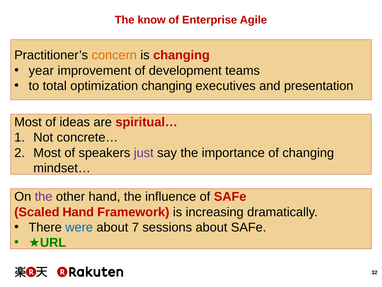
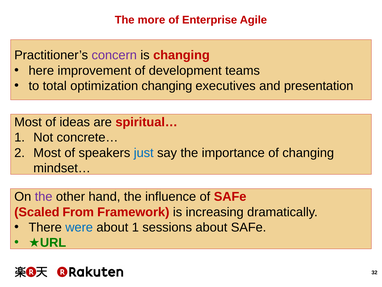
know: know -> more
concern colour: orange -> purple
year: year -> here
just colour: purple -> blue
Scaled Hand: Hand -> From
about 7: 7 -> 1
